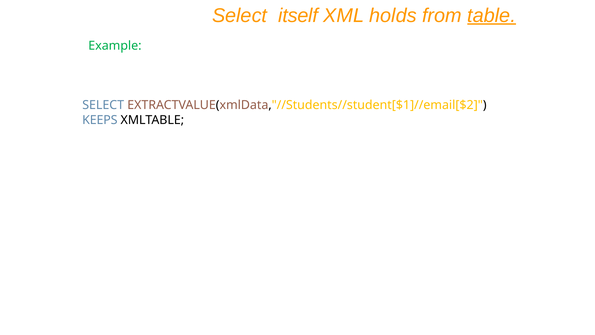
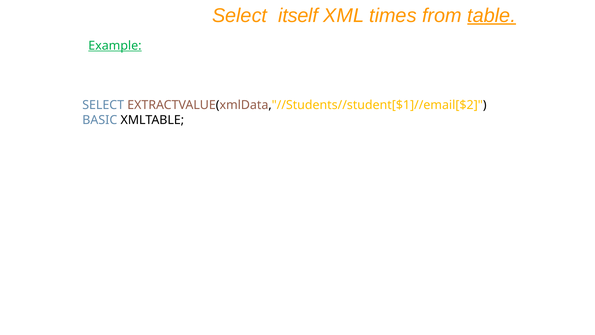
holds: holds -> times
Example underline: none -> present
KEEPS: KEEPS -> BASIC
